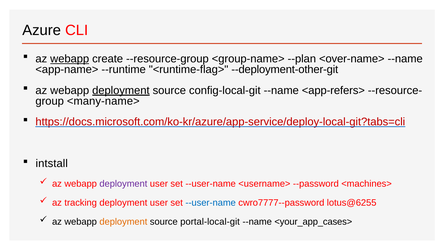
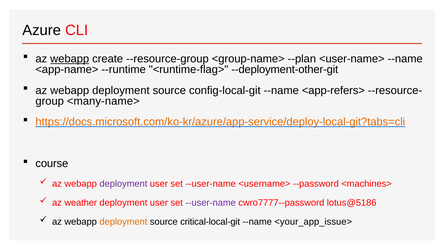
<over-name>: <over-name> -> <user-name>
deployment at (121, 90) underline: present -> none
https://docs.microsoft.com/ko-kr/azure/app-service/deploy-local-git?tabs=cli colour: red -> orange
intstall: intstall -> course
tracking: tracking -> weather
--user-name at (211, 203) colour: blue -> purple
lotus@6255: lotus@6255 -> lotus@5186
portal-local-git: portal-local-git -> critical-local-git
<your_app_cases>: <your_app_cases> -> <your_app_issue>
